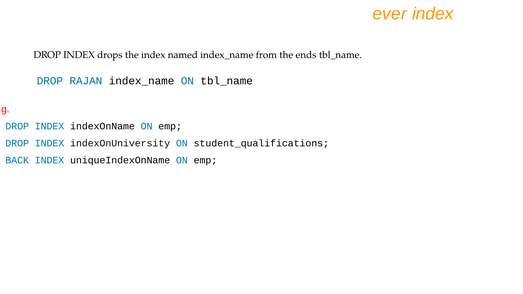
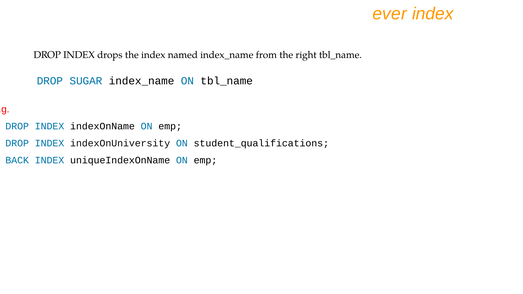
ends: ends -> right
RAJAN: RAJAN -> SUGAR
